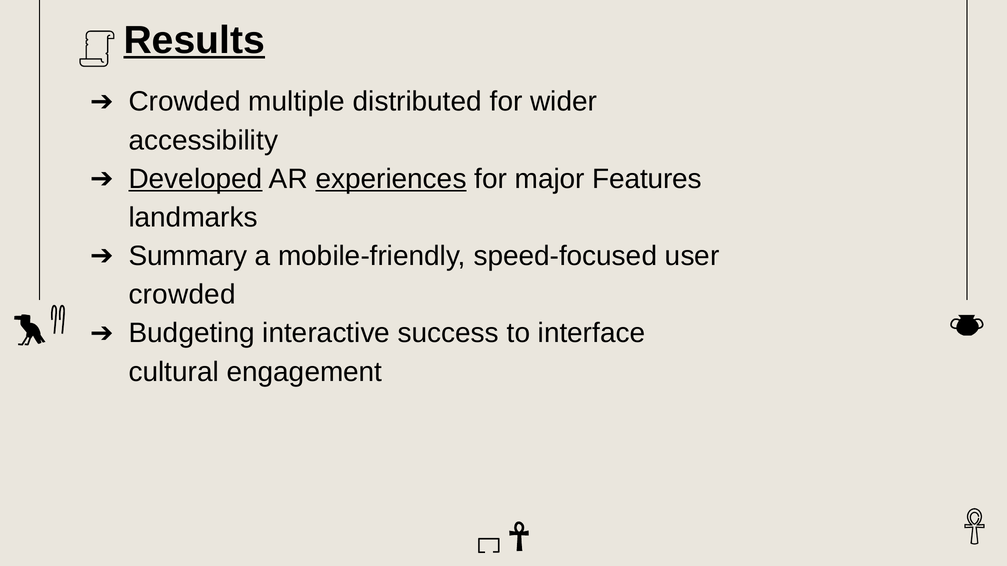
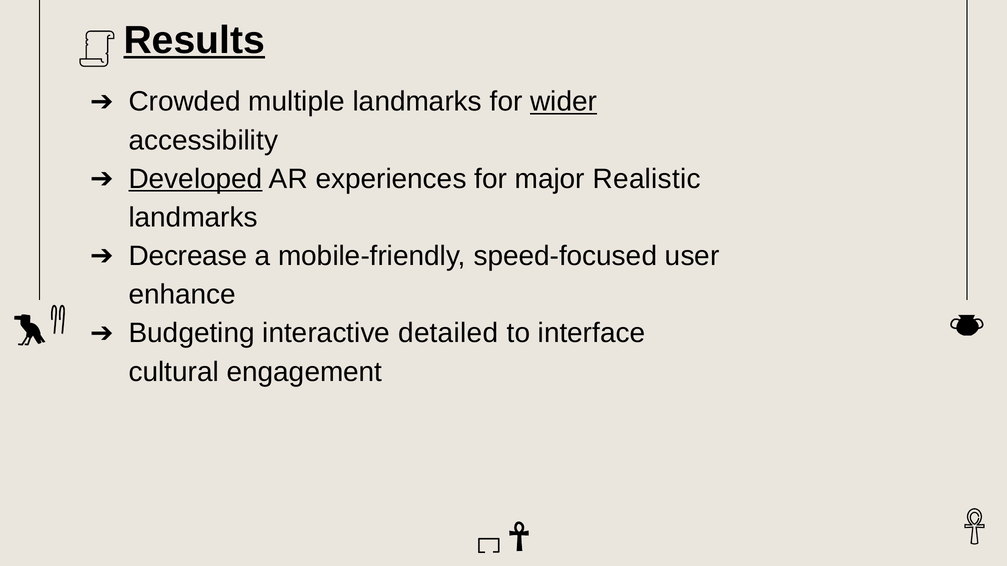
multiple distributed: distributed -> landmarks
wider underline: none -> present
experiences underline: present -> none
Features: Features -> Realistic
Summary: Summary -> Decrease
crowded at (182, 295): crowded -> enhance
success: success -> detailed
